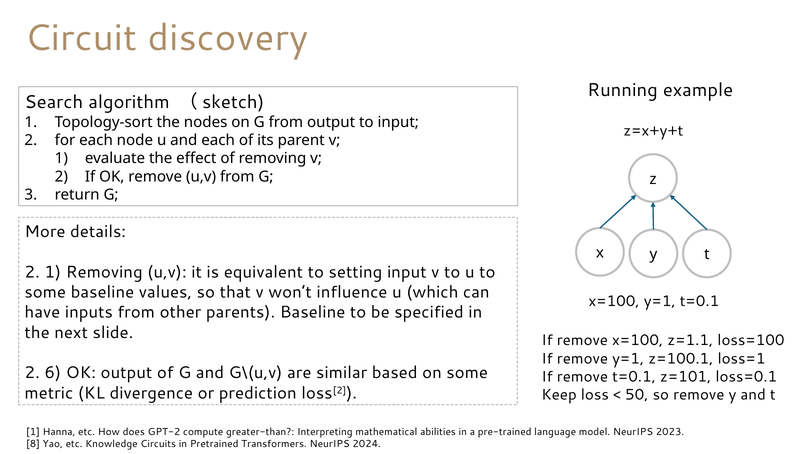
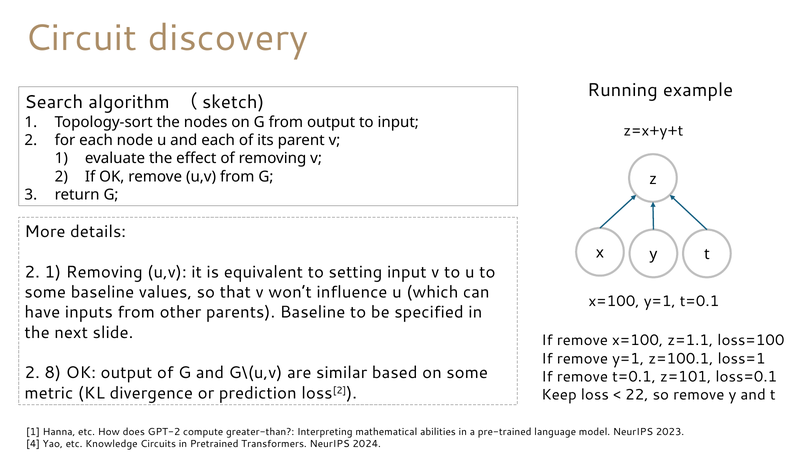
6: 6 -> 8
50: 50 -> 22
8: 8 -> 4
